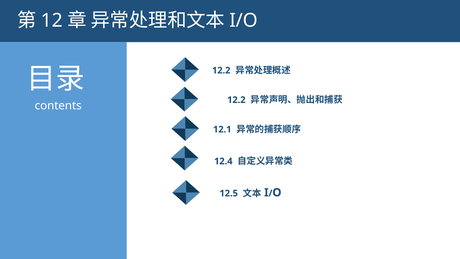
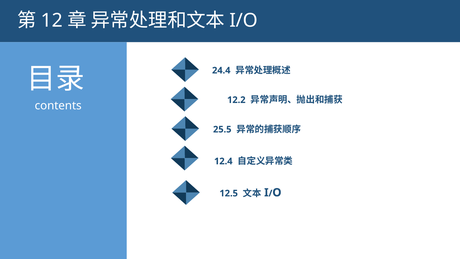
12.2 at (221, 70): 12.2 -> 24.4
12.1: 12.1 -> 25.5
